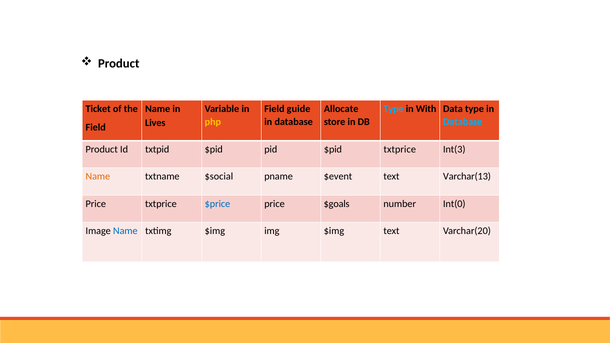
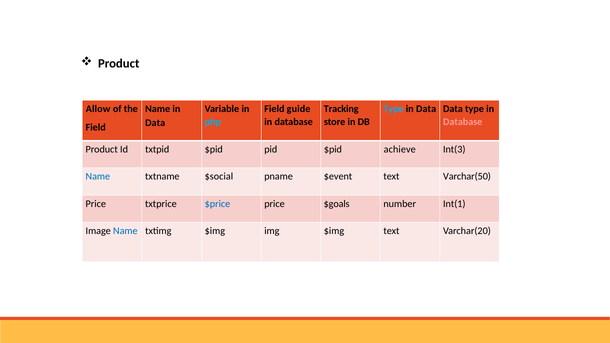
Ticket: Ticket -> Allow
Allocate: Allocate -> Tracking
With at (426, 109): With -> Data
php colour: yellow -> light blue
Database at (463, 122) colour: light blue -> pink
Lives at (155, 123): Lives -> Data
$pid txtprice: txtprice -> achieve
Name at (98, 177) colour: orange -> blue
Varchar(13: Varchar(13 -> Varchar(50
Int(0: Int(0 -> Int(1
